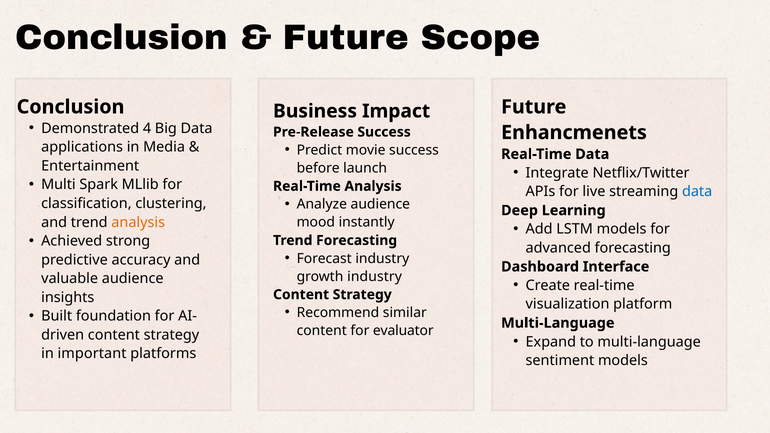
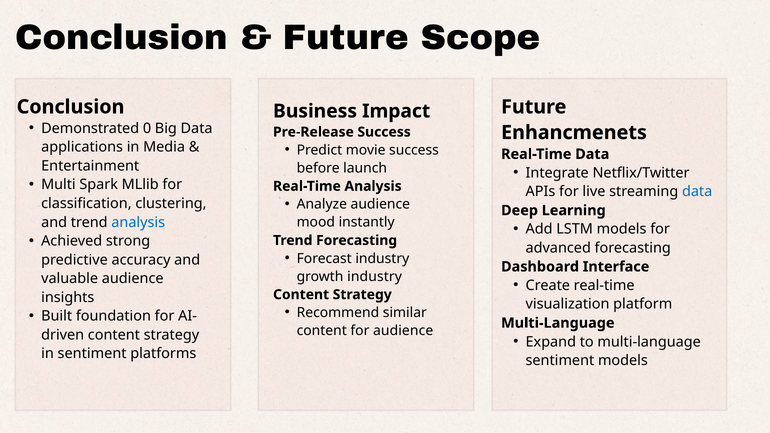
4: 4 -> 0
analysis at (138, 222) colour: orange -> blue
for evaluator: evaluator -> audience
in important: important -> sentiment
